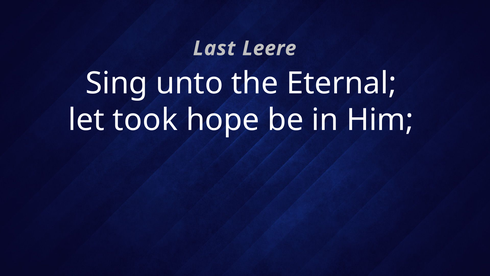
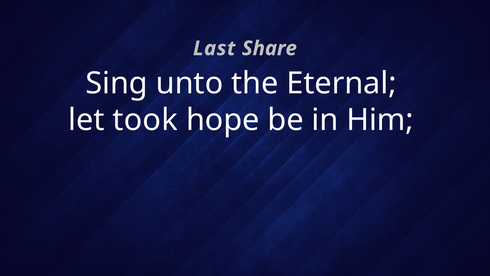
Leere: Leere -> Share
